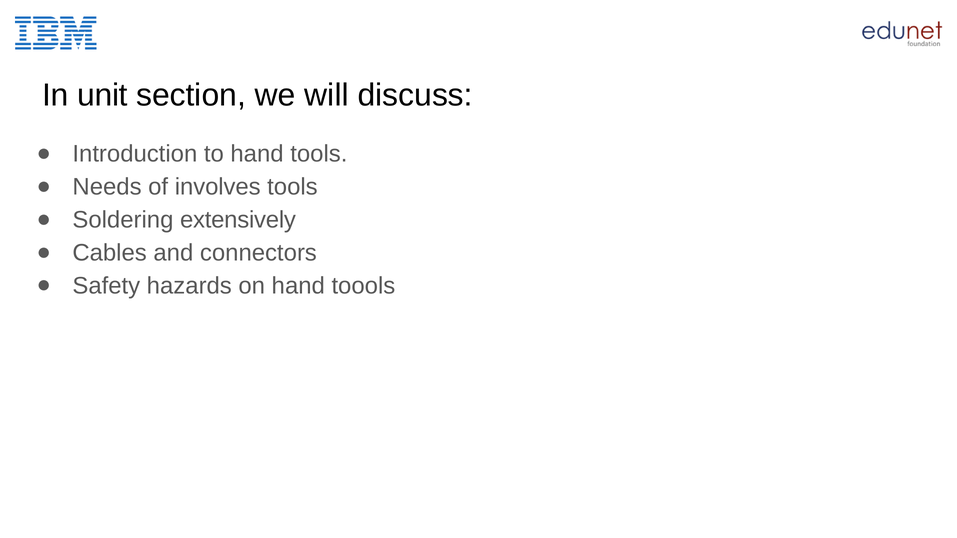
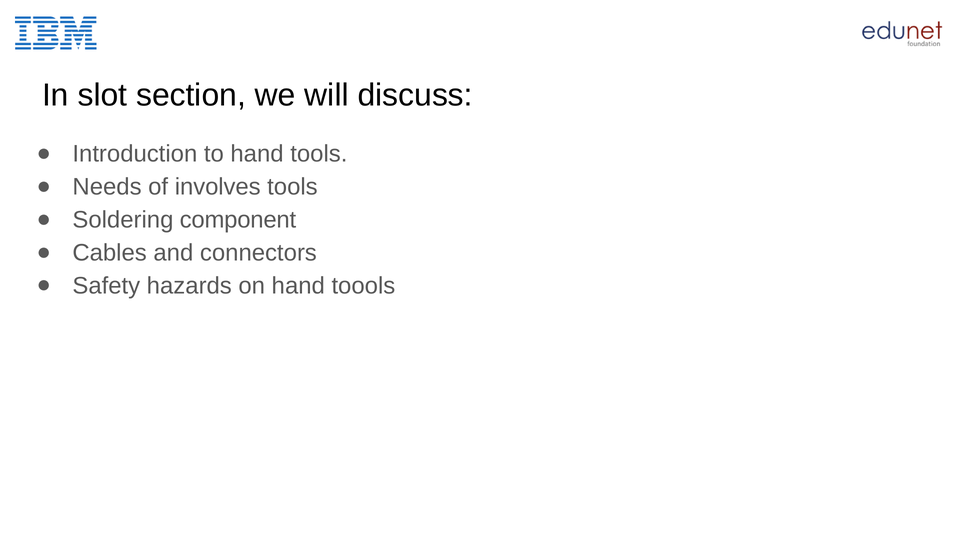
unit: unit -> slot
extensively: extensively -> component
